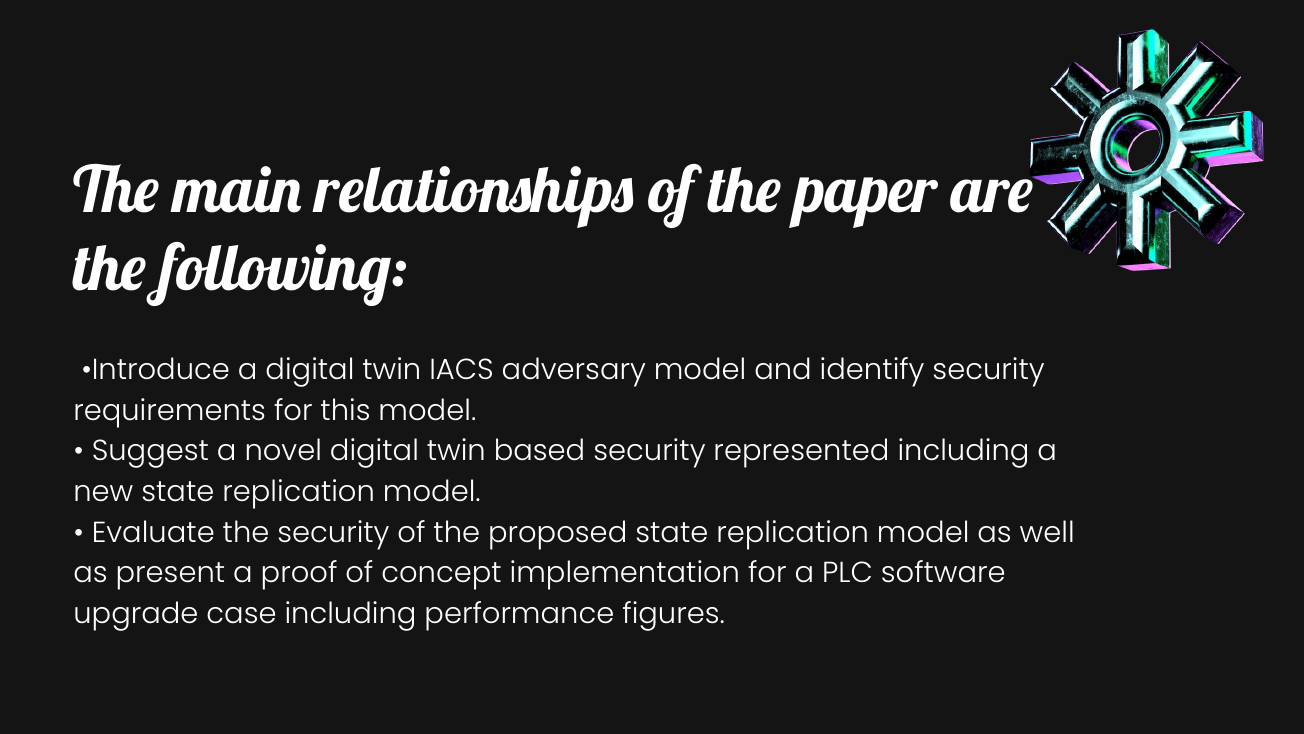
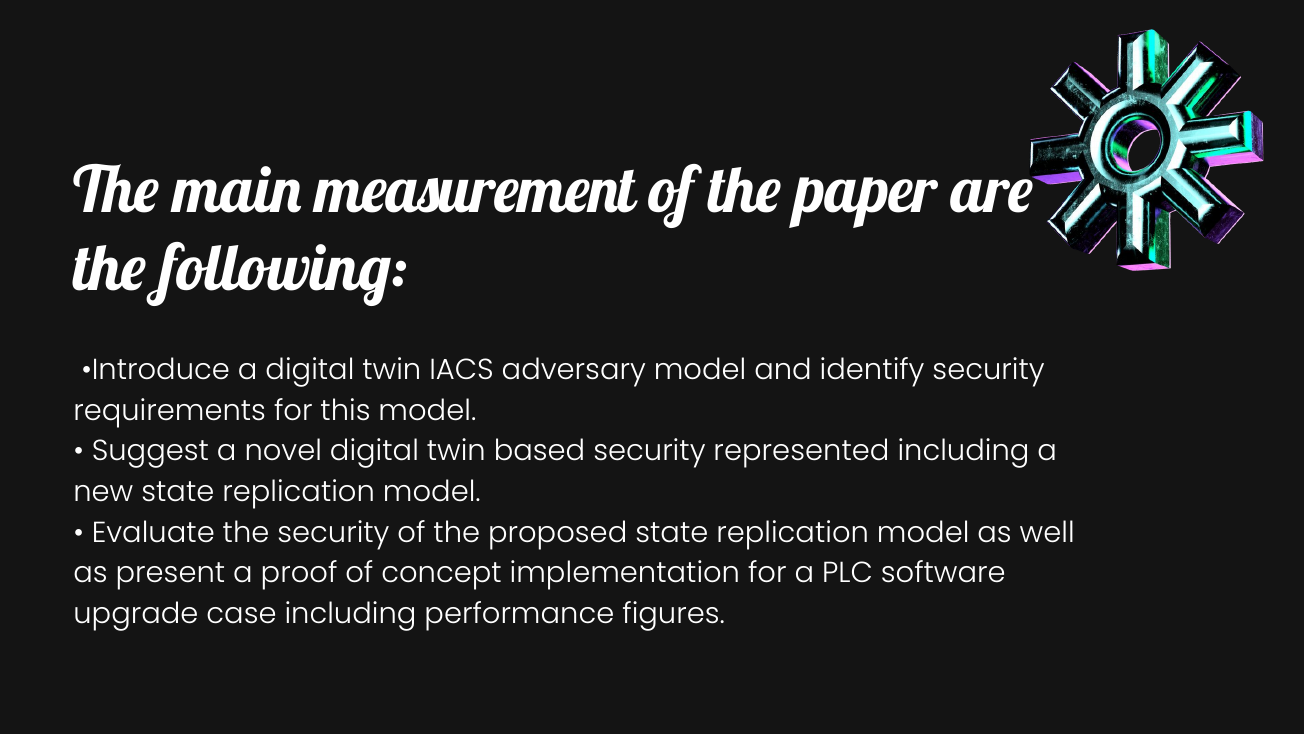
relationships: relationships -> measurement
